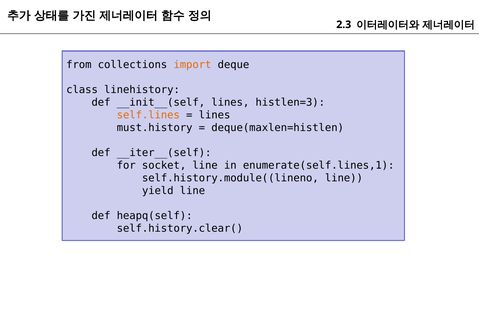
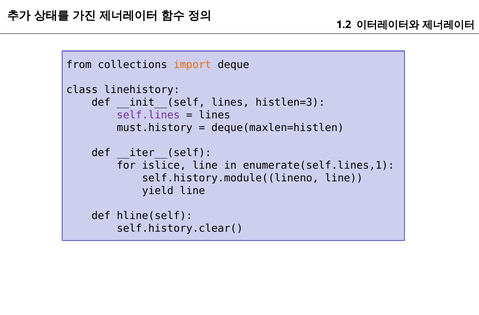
2.3: 2.3 -> 1.2
self.lines colour: orange -> purple
socket: socket -> islice
heapq(self: heapq(self -> hline(self
